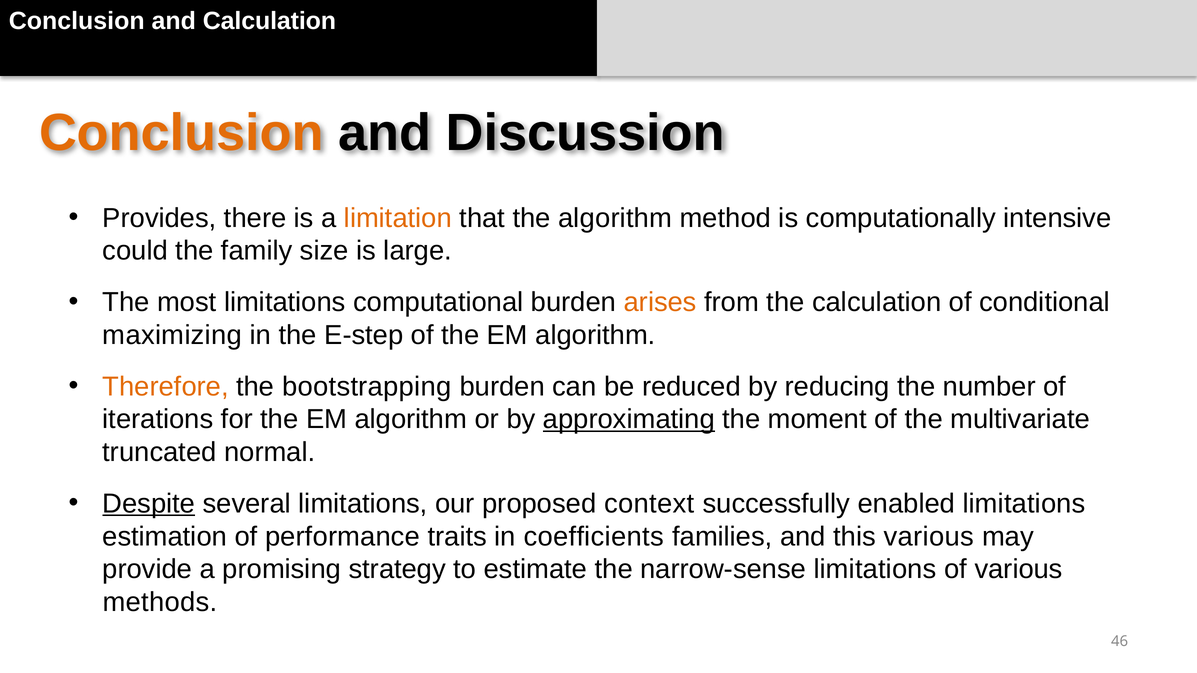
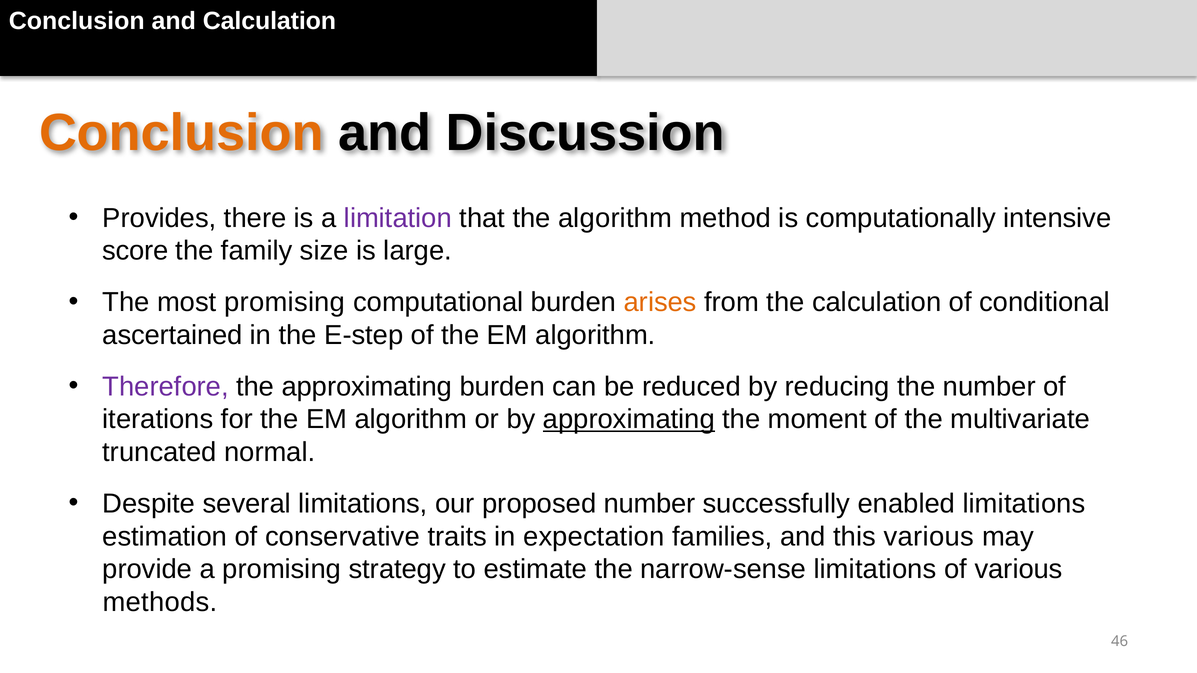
limitation colour: orange -> purple
could: could -> score
most limitations: limitations -> promising
maximizing: maximizing -> ascertained
Therefore colour: orange -> purple
the bootstrapping: bootstrapping -> approximating
Despite underline: present -> none
proposed context: context -> number
performance: performance -> conservative
coefficients: coefficients -> expectation
